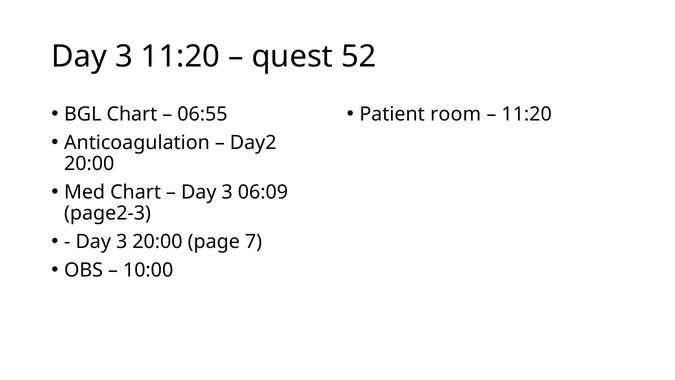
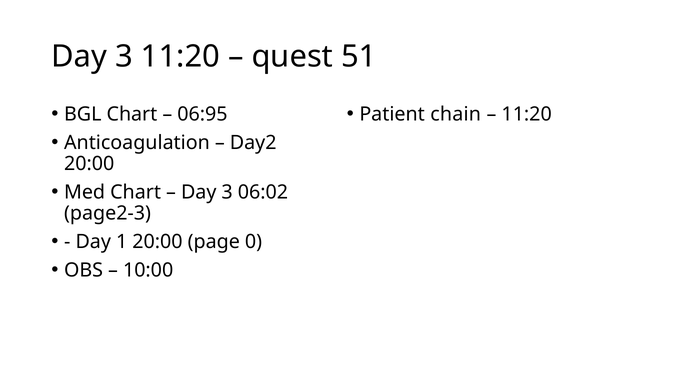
52: 52 -> 51
06:55: 06:55 -> 06:95
room: room -> chain
06:09: 06:09 -> 06:02
3 at (122, 242): 3 -> 1
7: 7 -> 0
